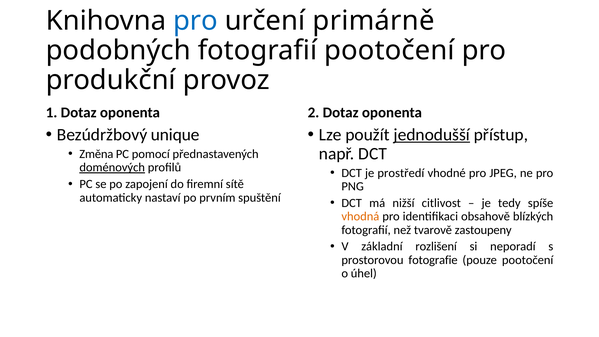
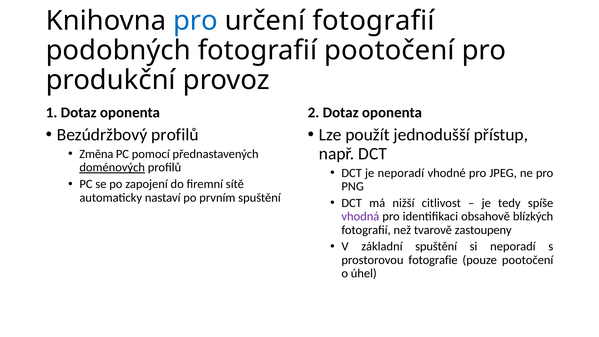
určení primárně: primárně -> fotograﬁí
Bezúdržbový unique: unique -> profilů
jednodušší underline: present -> none
je prostředí: prostředí -> neporadí
vhodná colour: orange -> purple
základní rozlišení: rozlišení -> spuštění
